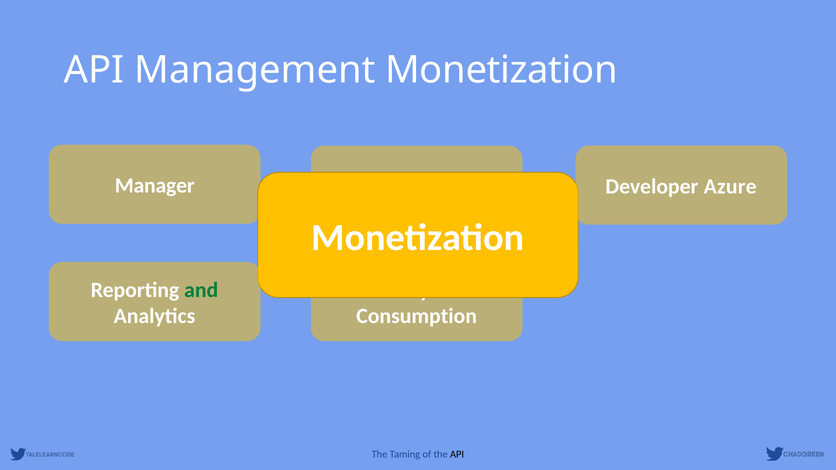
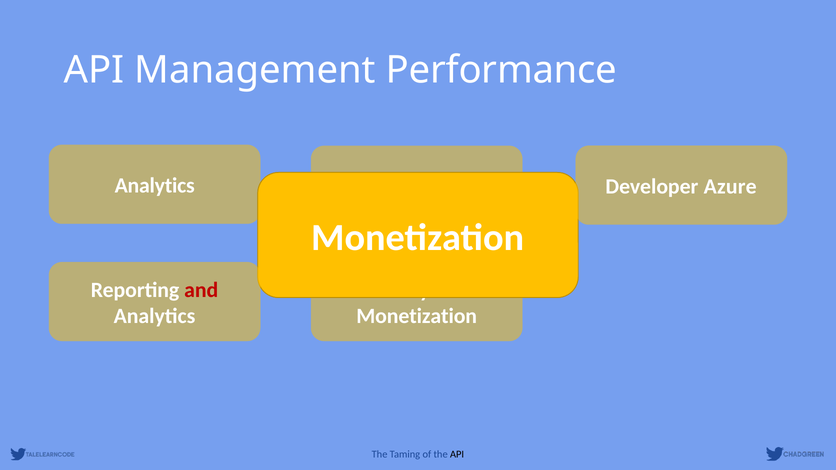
API Management Monetization: Monetization -> Performance
Manager at (155, 186): Manager -> Analytics
and colour: green -> red
Consumption at (417, 316): Consumption -> Monetization
